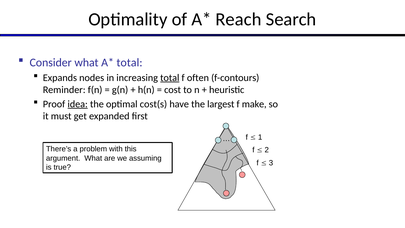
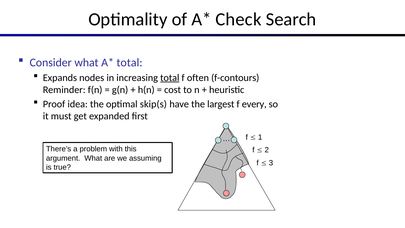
Reach: Reach -> Check
idea underline: present -> none
cost(s: cost(s -> skip(s
make: make -> every
